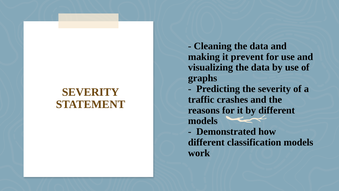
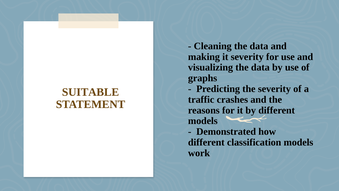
it prevent: prevent -> severity
SEVERITY at (91, 92): SEVERITY -> SUITABLE
